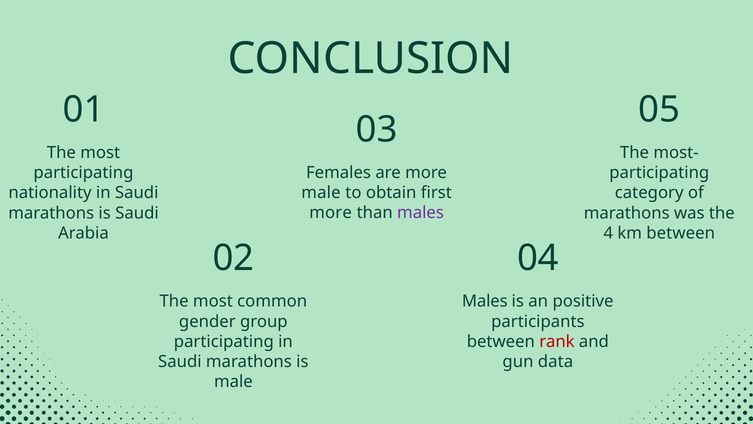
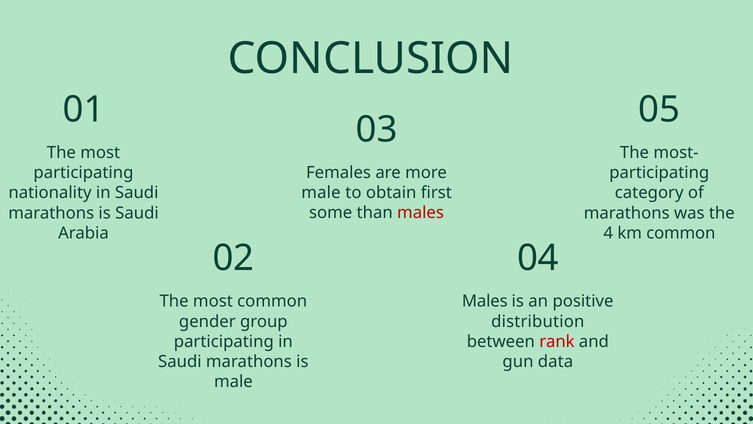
more at (331, 213): more -> some
males at (421, 213) colour: purple -> red
km between: between -> common
participants: participants -> distribution
